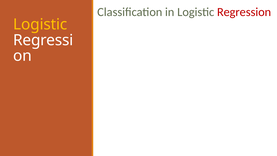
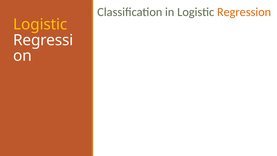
Regression colour: red -> orange
